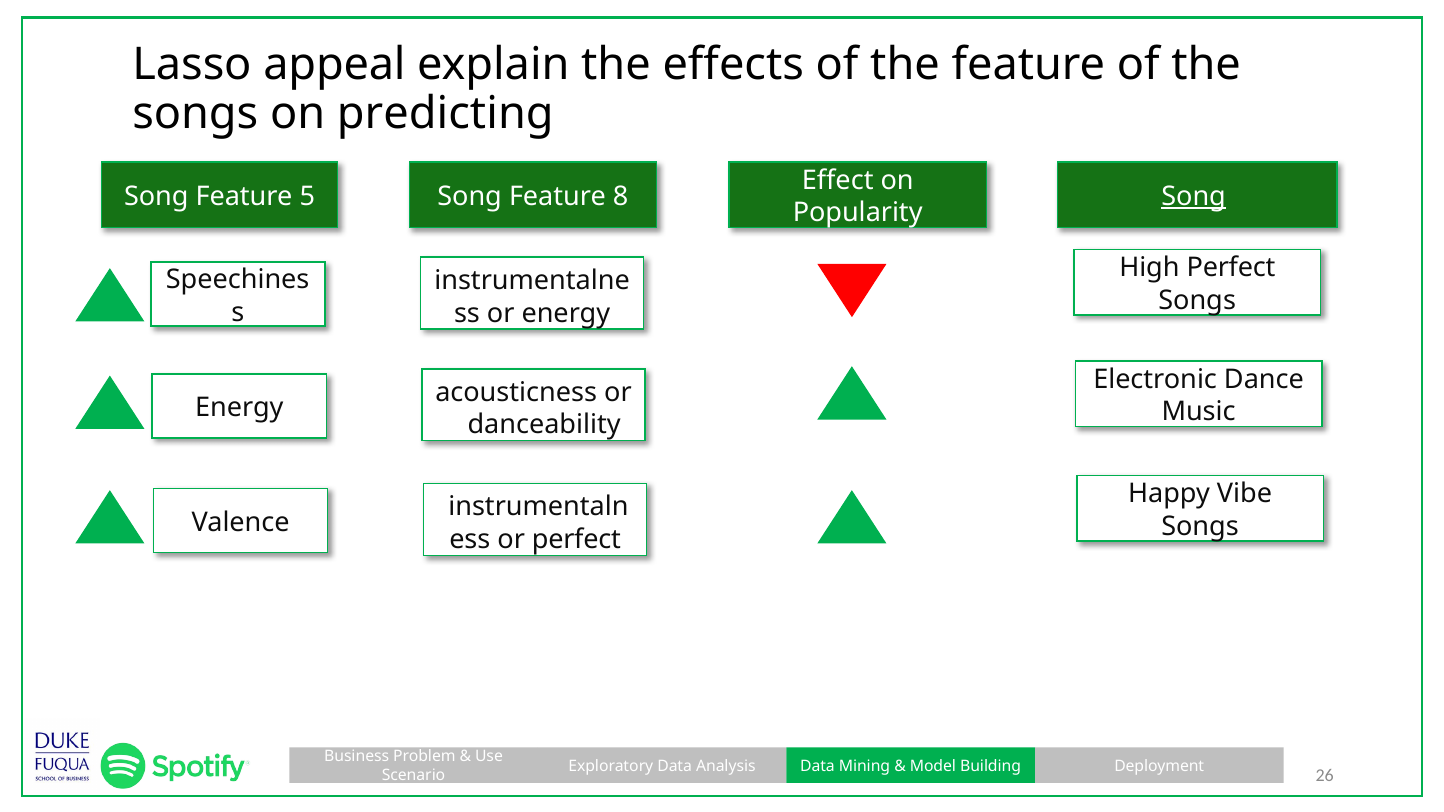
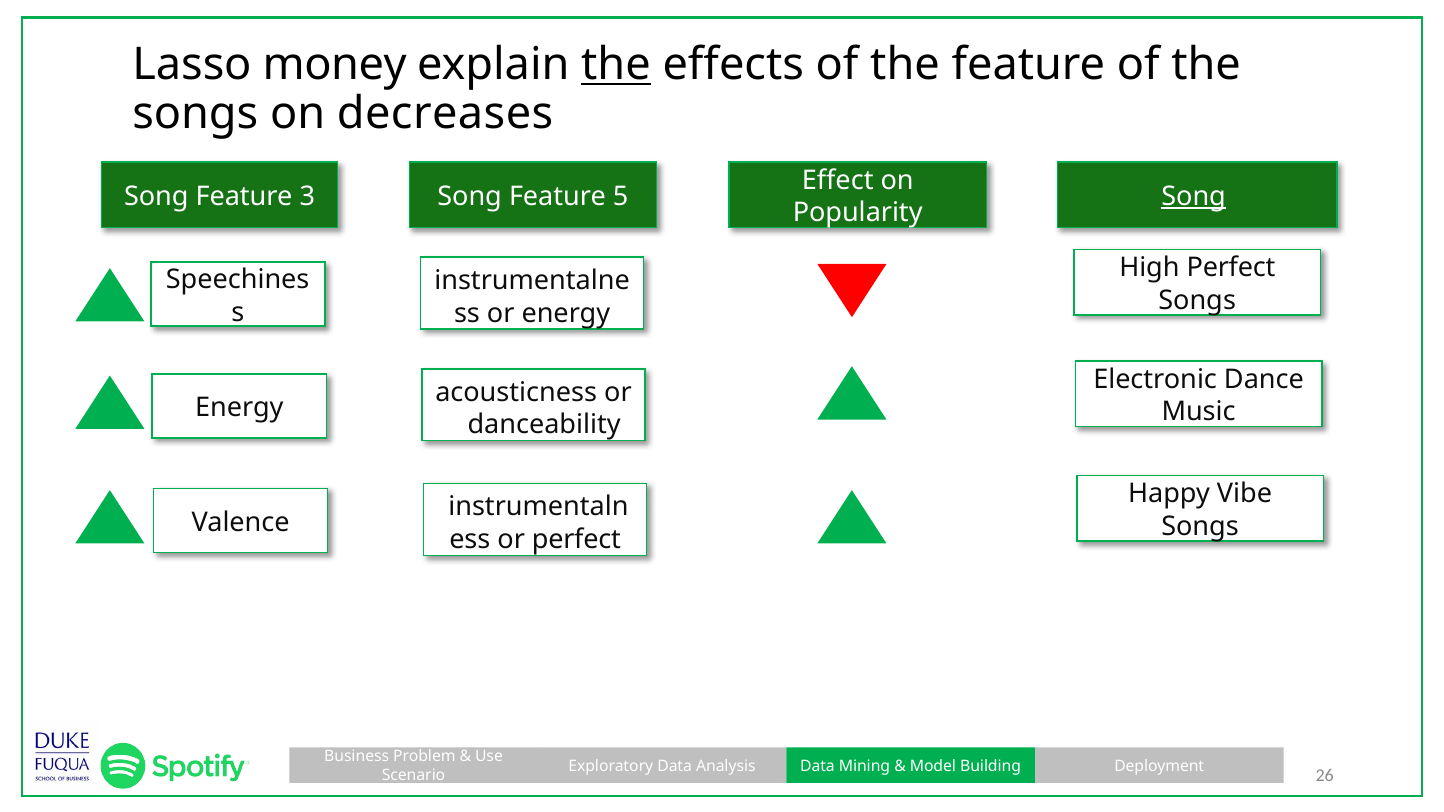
appeal: appeal -> money
the at (616, 65) underline: none -> present
predicting: predicting -> decreases
5: 5 -> 3
8: 8 -> 5
